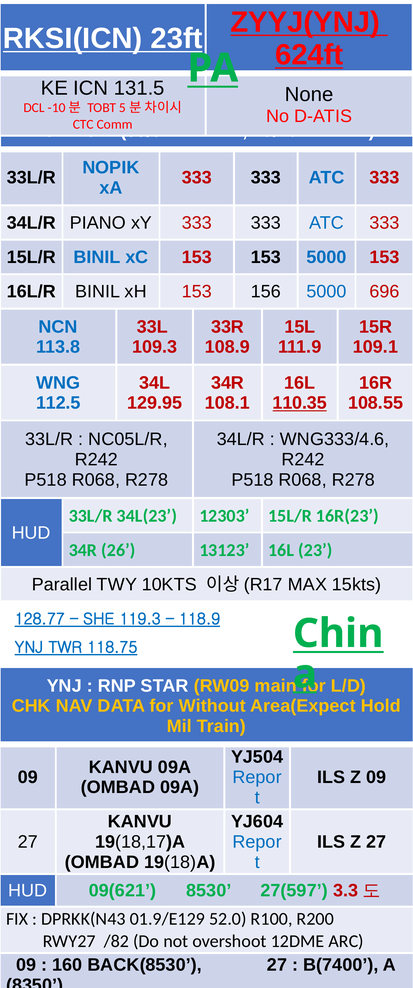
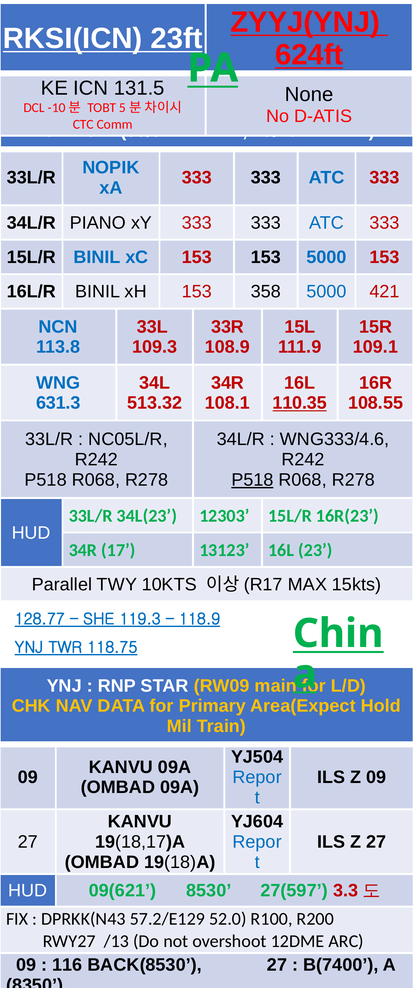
156: 156 -> 358
696: 696 -> 421
112.5: 112.5 -> 631.3
129.95: 129.95 -> 513.32
P518 at (252, 480) underline: none -> present
26: 26 -> 17
Without: Without -> Primary
01.9/E129: 01.9/E129 -> 57.2/E129
/82: /82 -> /13
160: 160 -> 116
